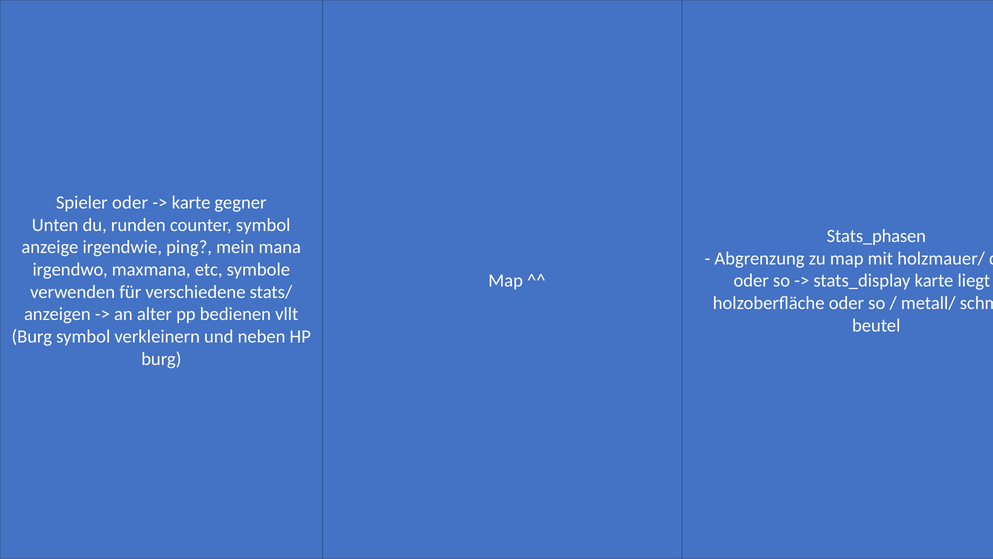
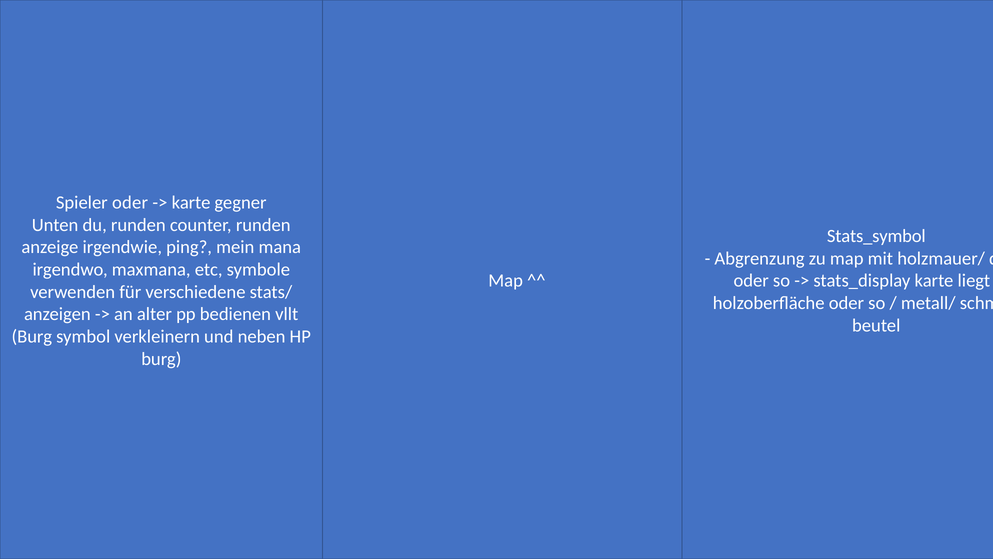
counter symbol: symbol -> runden
Stats_phasen: Stats_phasen -> Stats_symbol
